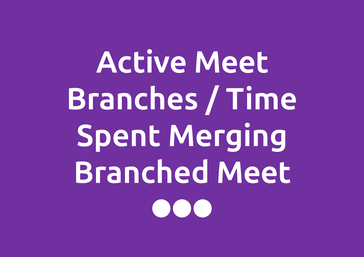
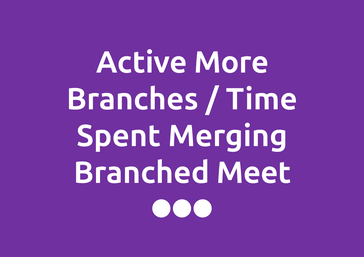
Active Meet: Meet -> More
